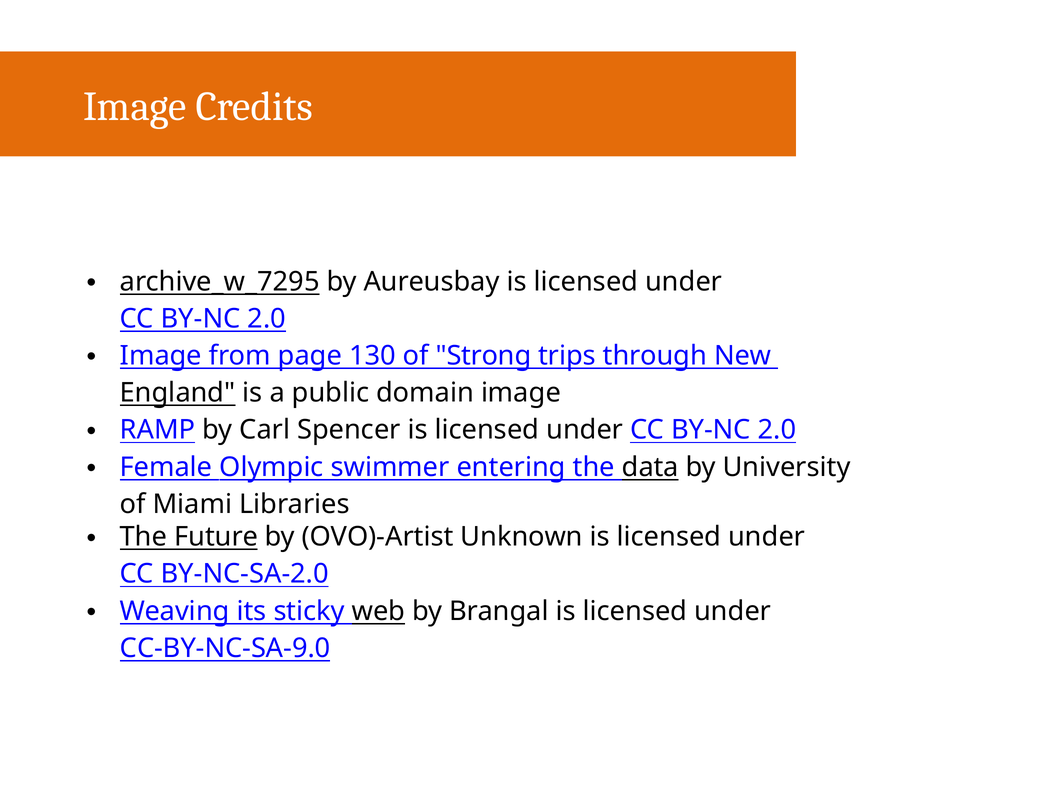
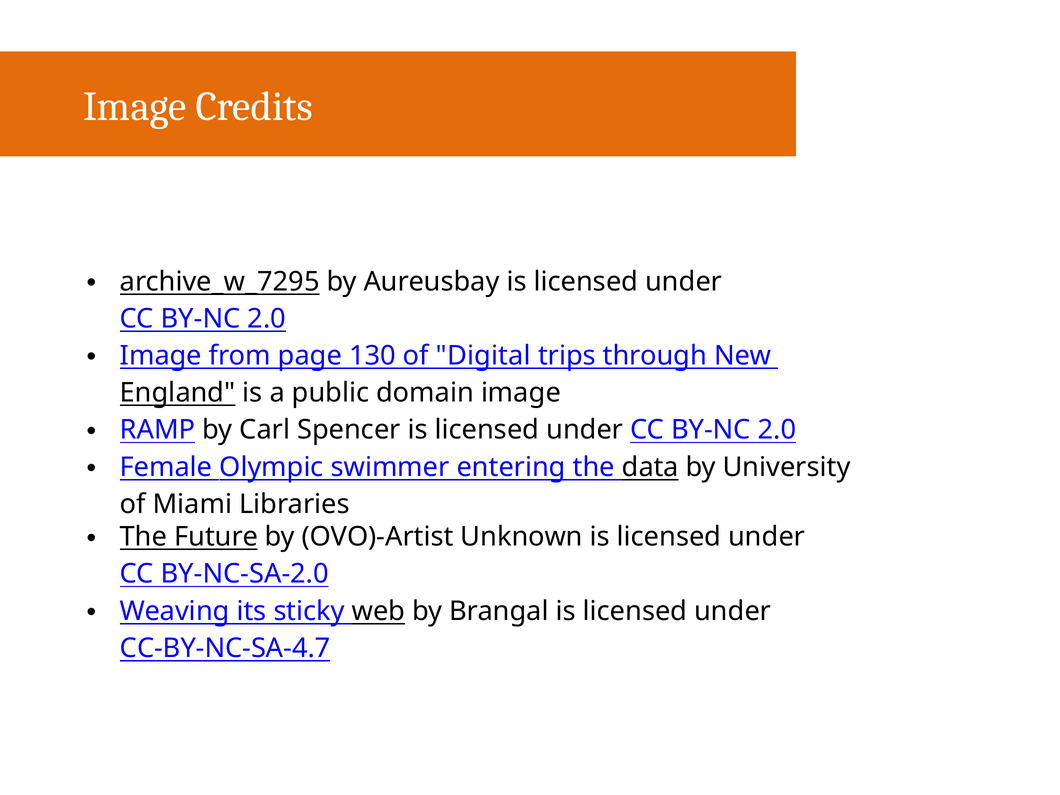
Strong: Strong -> Digital
CC-BY-NC-SA-9.0: CC-BY-NC-SA-9.0 -> CC-BY-NC-SA-4.7
